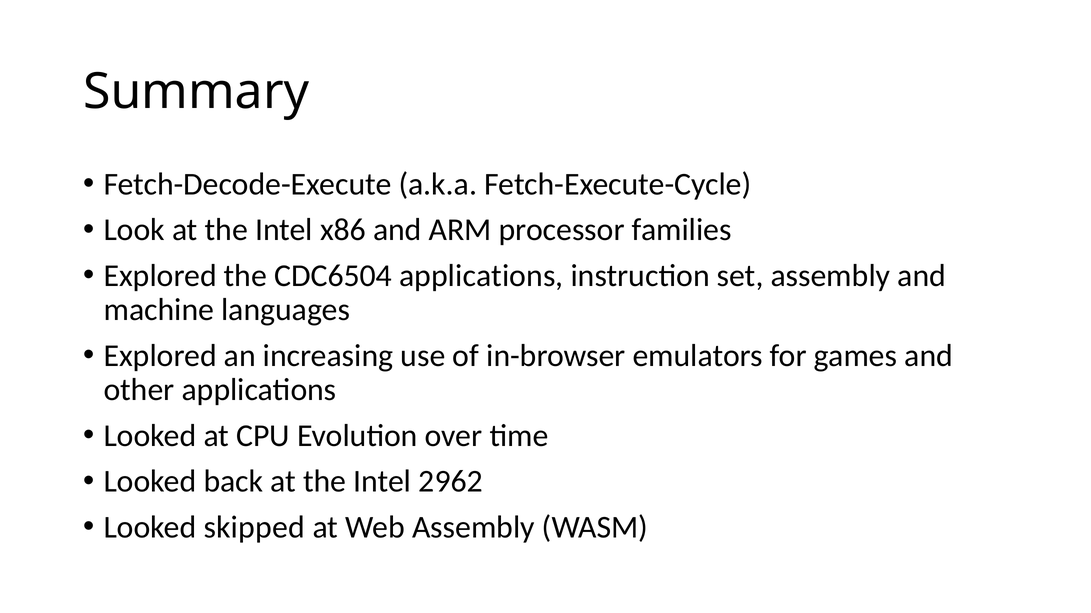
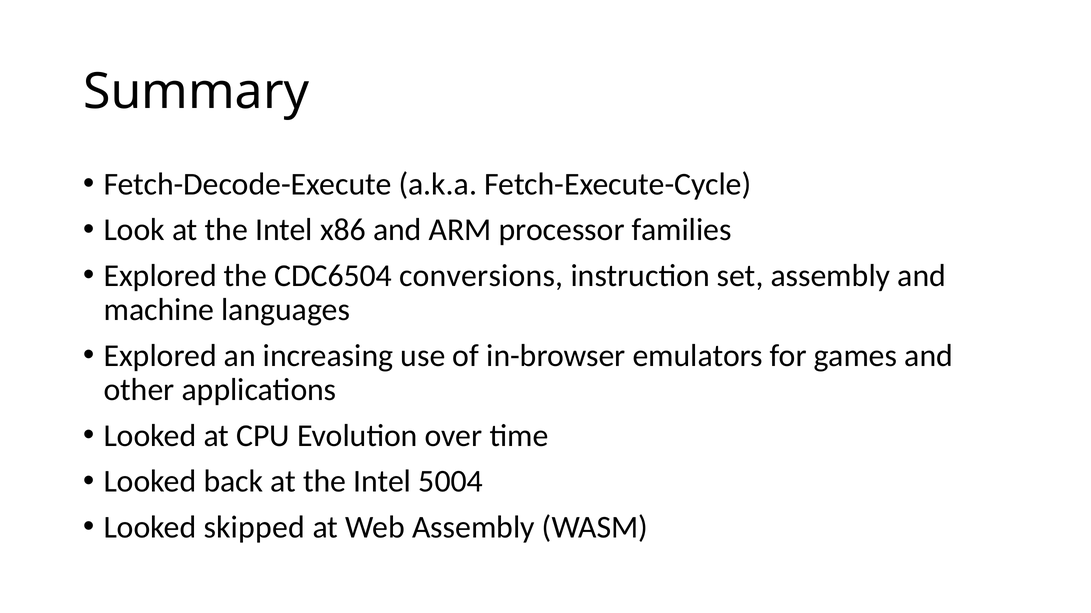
CDC6504 applications: applications -> conversions
2962: 2962 -> 5004
